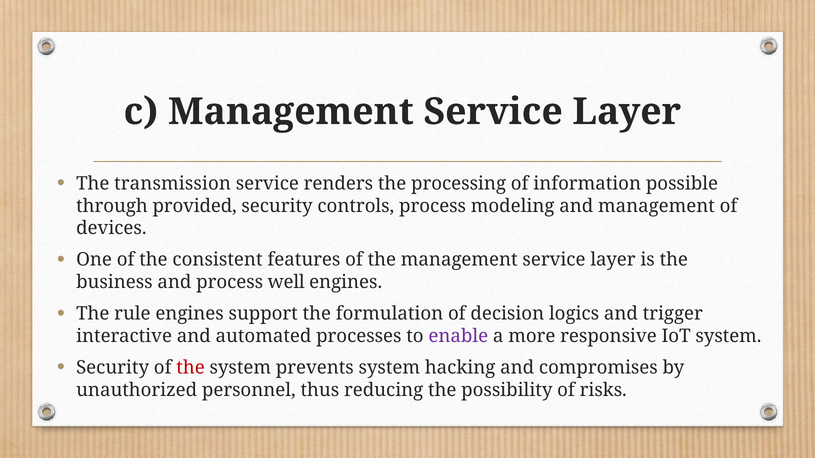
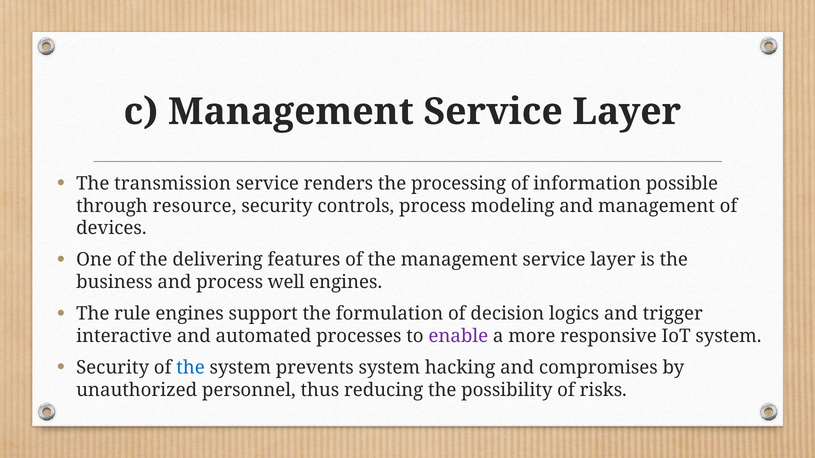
provided: provided -> resource
consistent: consistent -> delivering
the at (191, 368) colour: red -> blue
